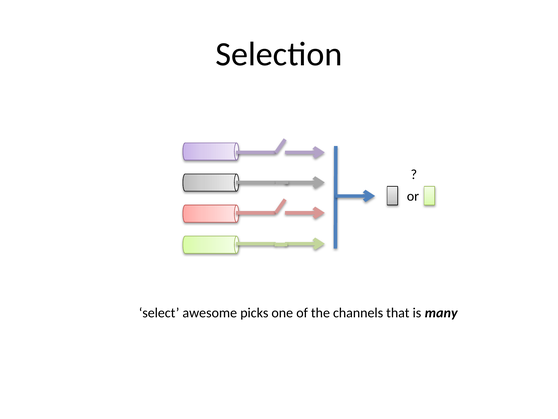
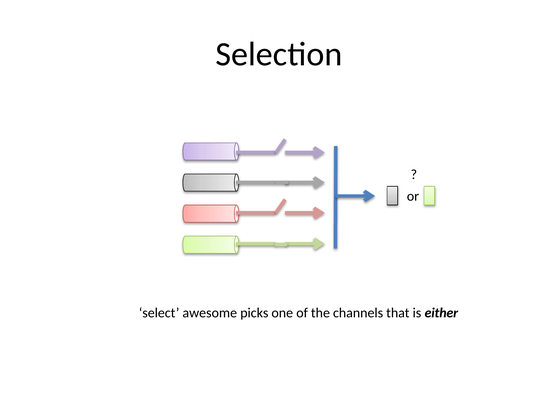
many: many -> either
